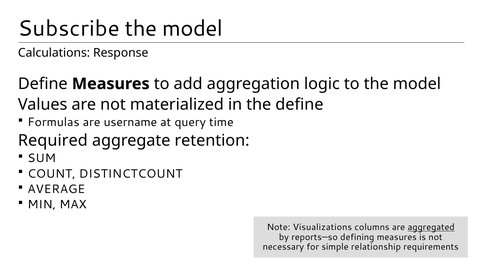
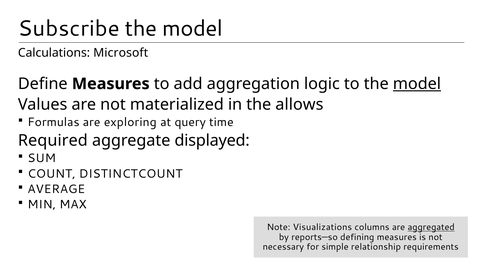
Response: Response -> Microsoft
model at (417, 84) underline: none -> present
the define: define -> allows
username: username -> exploring
retention: retention -> displayed
